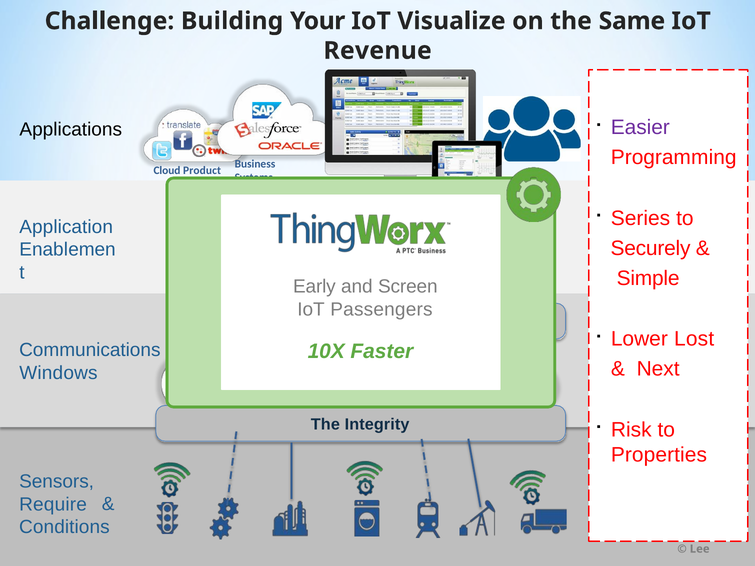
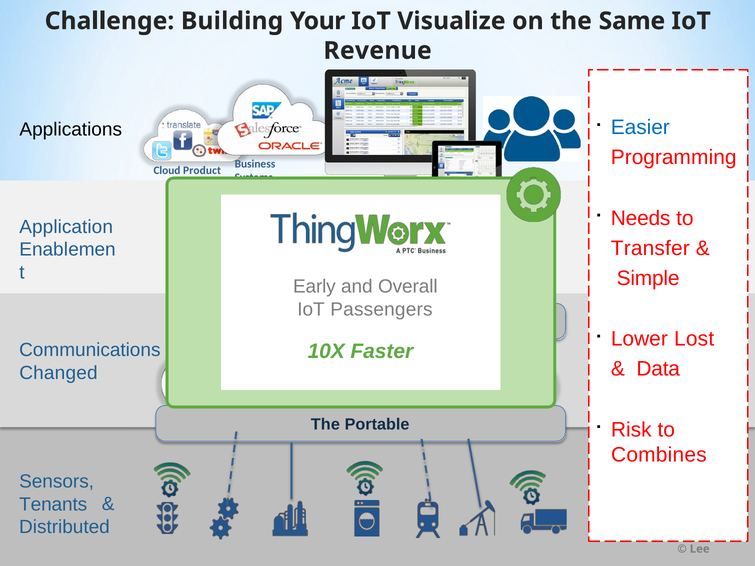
Easier colour: purple -> blue
Series: Series -> Needs
Securely: Securely -> Transfer
Screen: Screen -> Overall
Next: Next -> Data
Windows: Windows -> Changed
Integrity: Integrity -> Portable
Properties: Properties -> Combines
Require: Require -> Tenants
Conditions: Conditions -> Distributed
